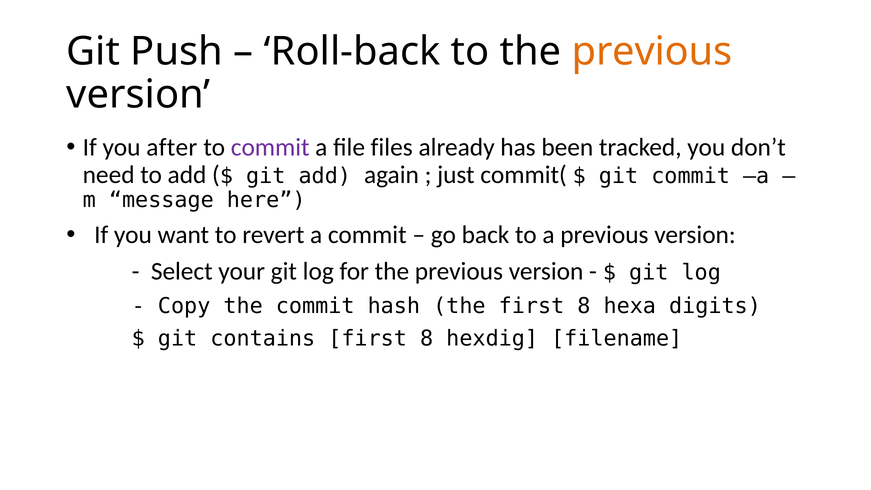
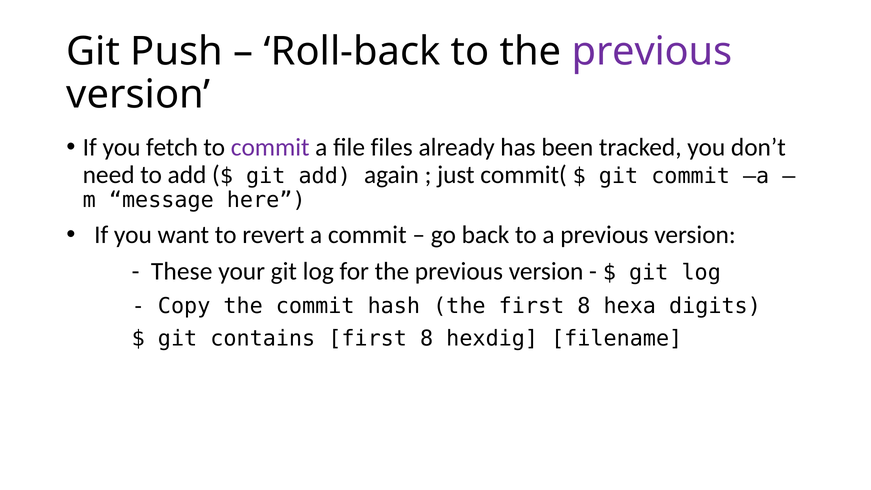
previous at (652, 52) colour: orange -> purple
after: after -> fetch
Select: Select -> These
